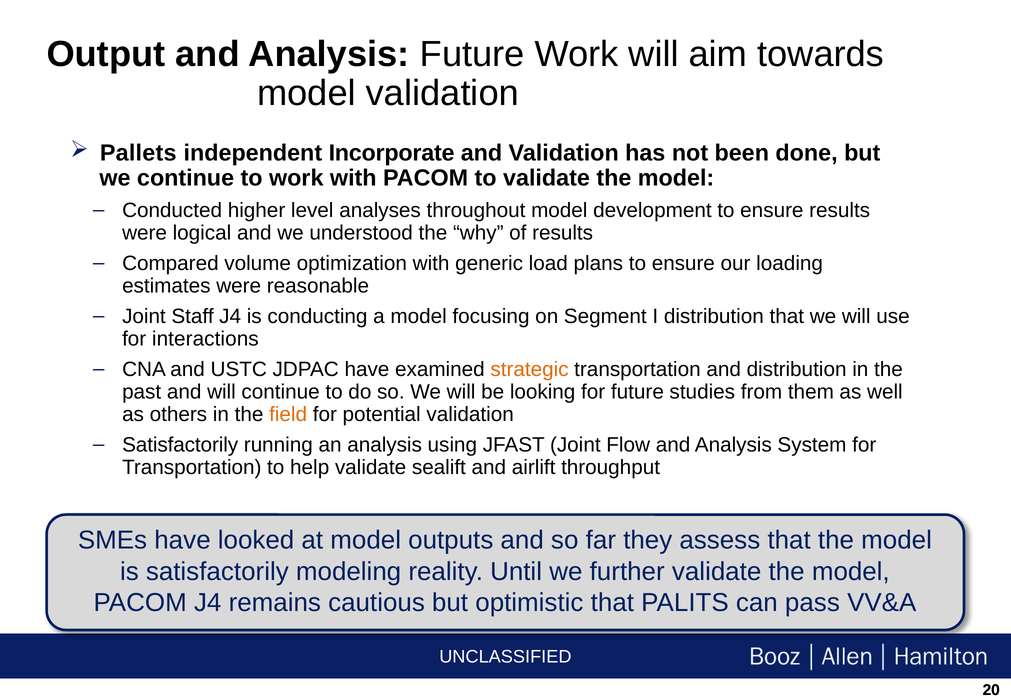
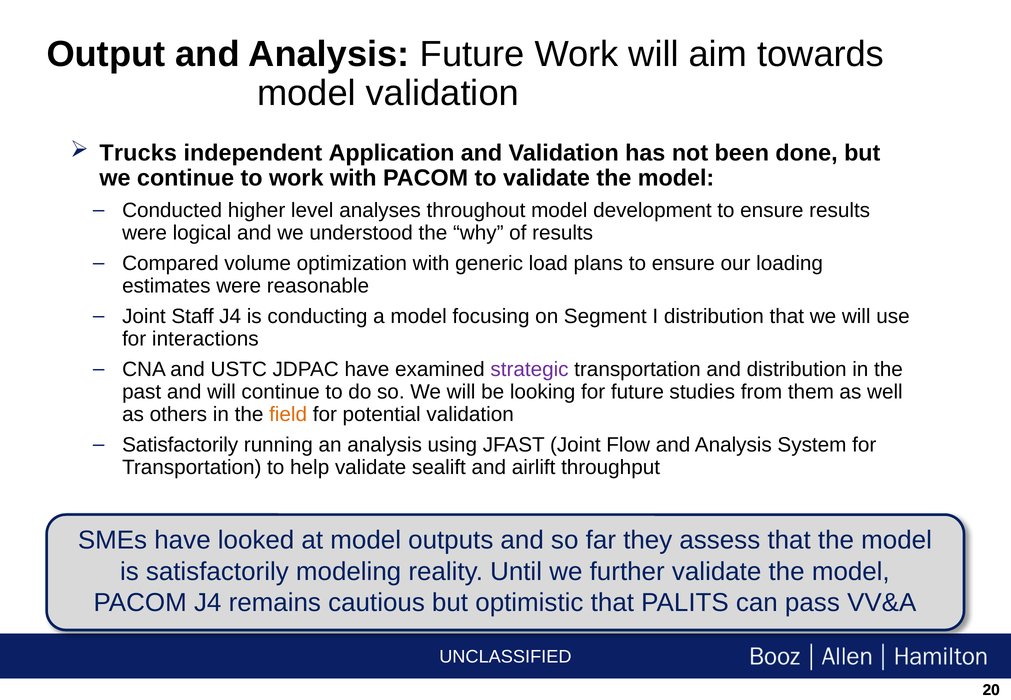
Pallets: Pallets -> Trucks
Incorporate: Incorporate -> Application
strategic colour: orange -> purple
